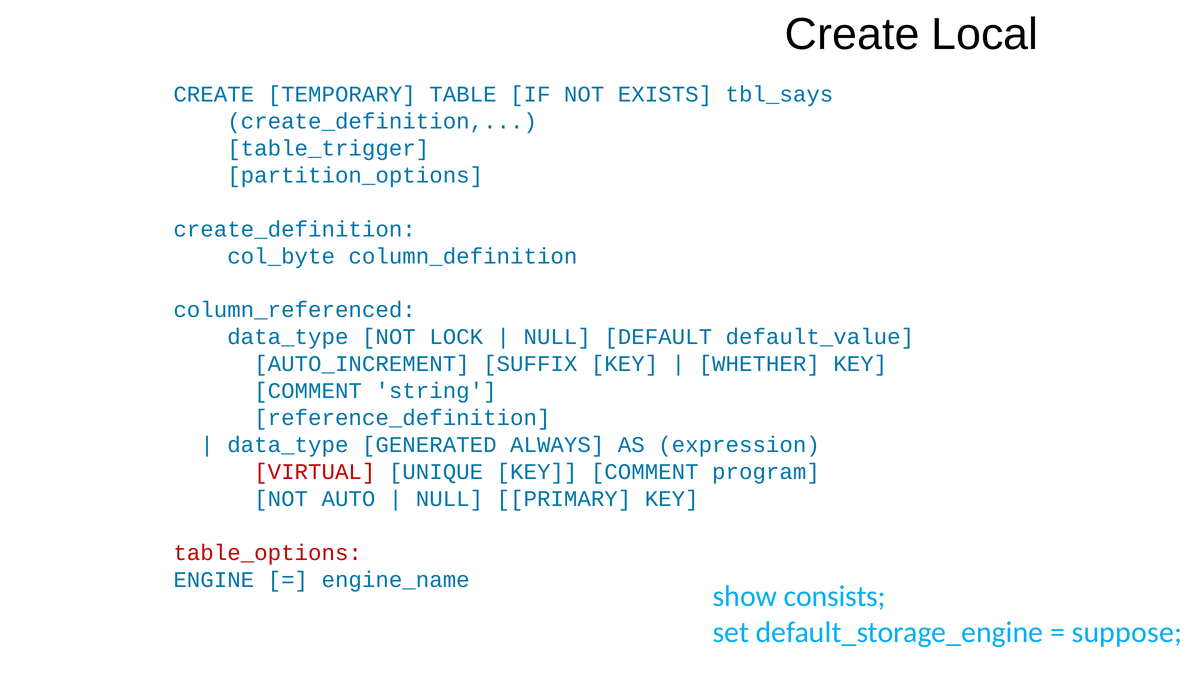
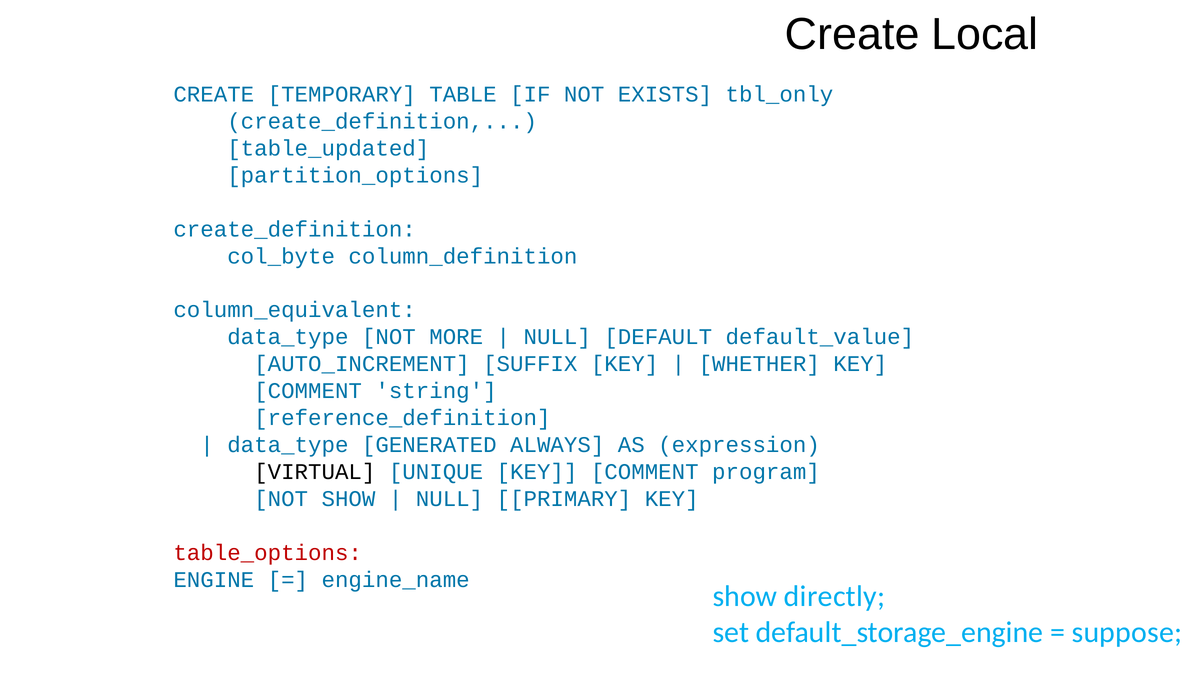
tbl_says: tbl_says -> tbl_only
table_trigger: table_trigger -> table_updated
column_referenced: column_referenced -> column_equivalent
LOCK: LOCK -> MORE
VIRTUAL colour: red -> black
NOT AUTO: AUTO -> SHOW
consists: consists -> directly
